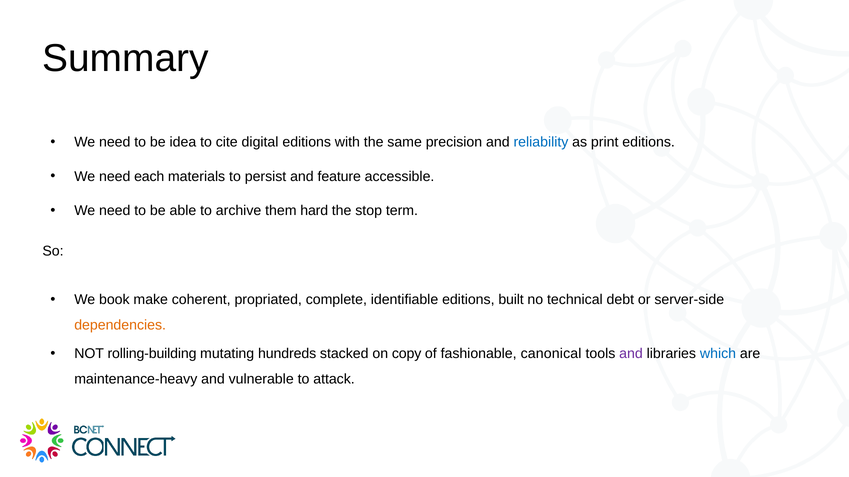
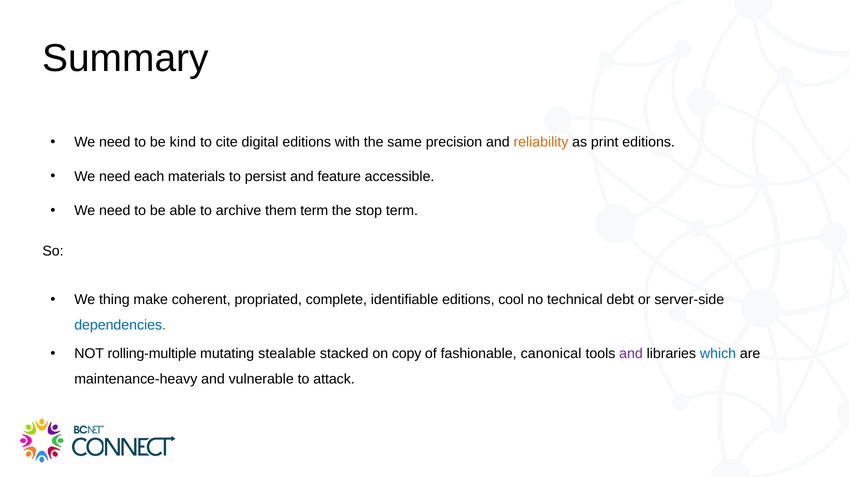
idea: idea -> kind
reliability colour: blue -> orange
them hard: hard -> term
book: book -> thing
built: built -> cool
dependencies colour: orange -> blue
rolling-building: rolling-building -> rolling-multiple
hundreds: hundreds -> stealable
